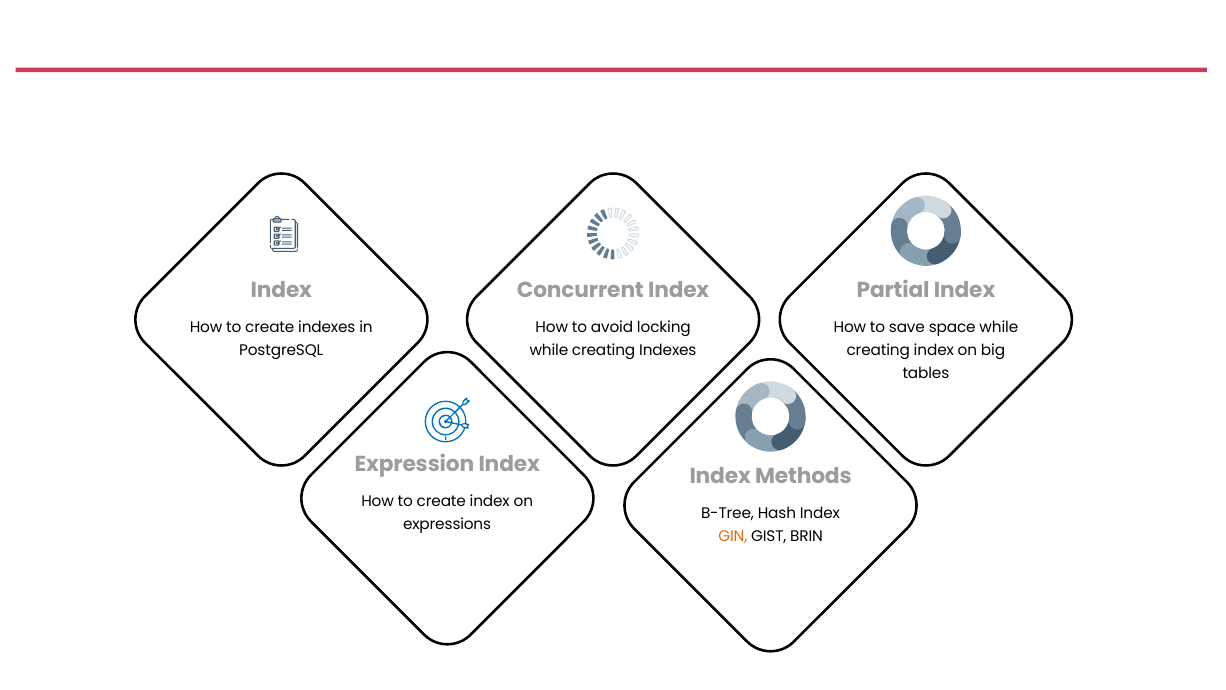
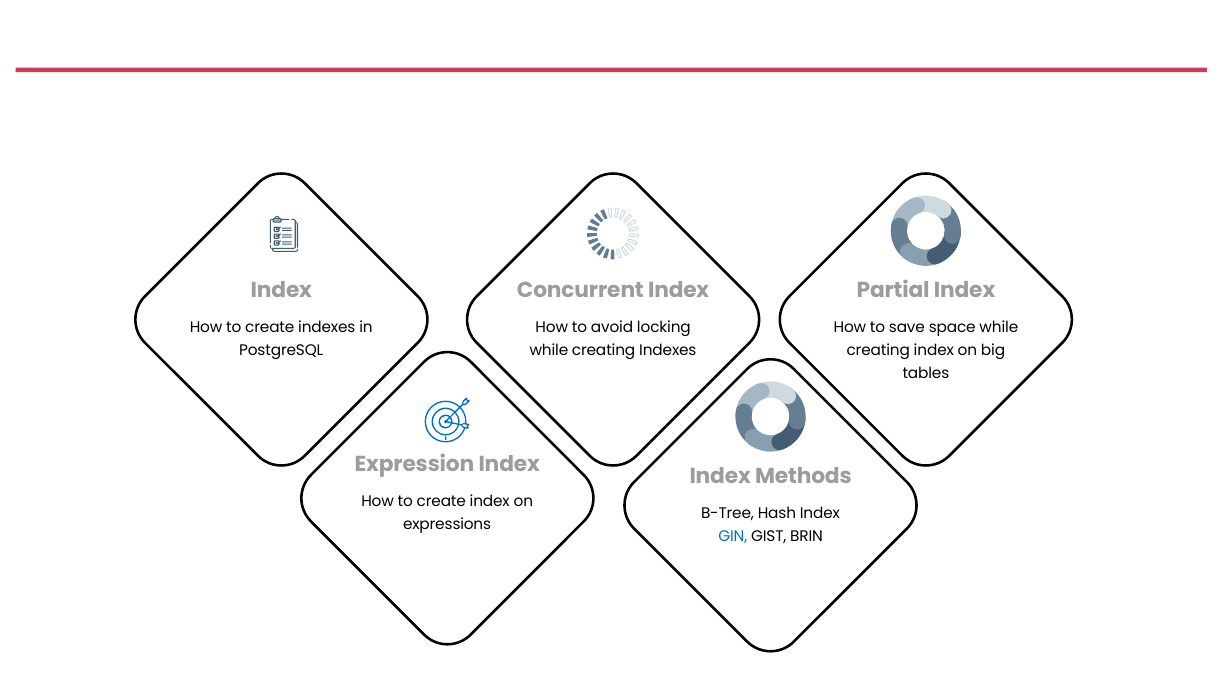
GIN colour: orange -> blue
